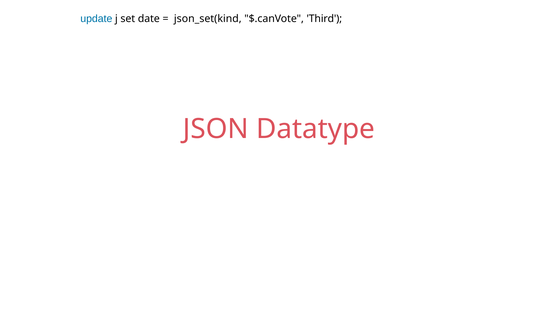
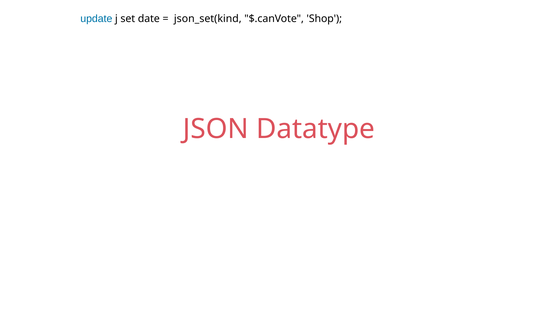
Third: Third -> Shop
